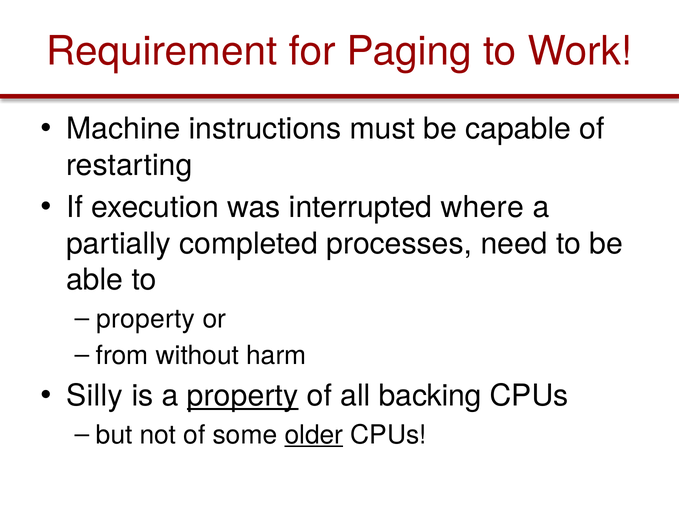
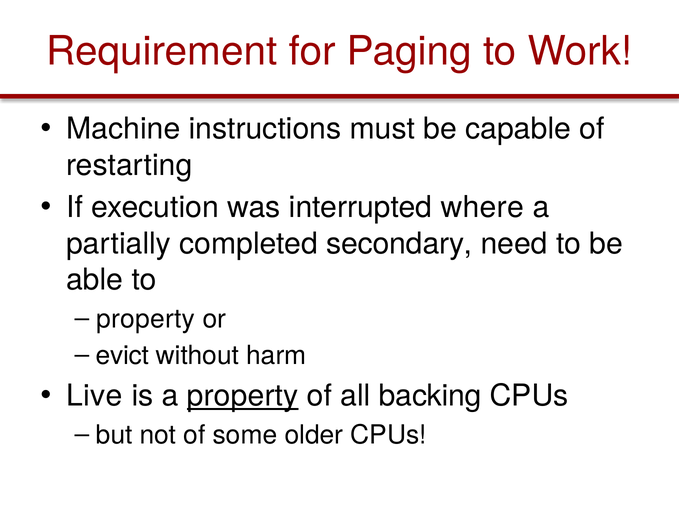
processes: processes -> secondary
from: from -> evict
Silly: Silly -> Live
older underline: present -> none
